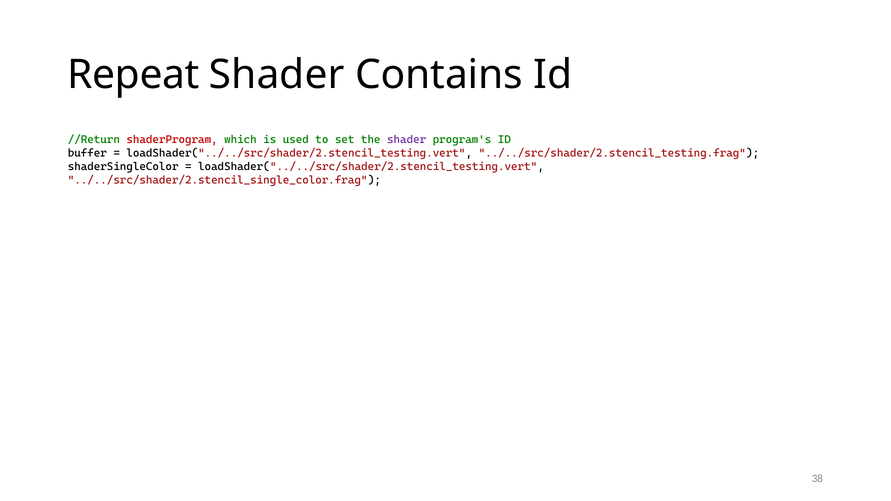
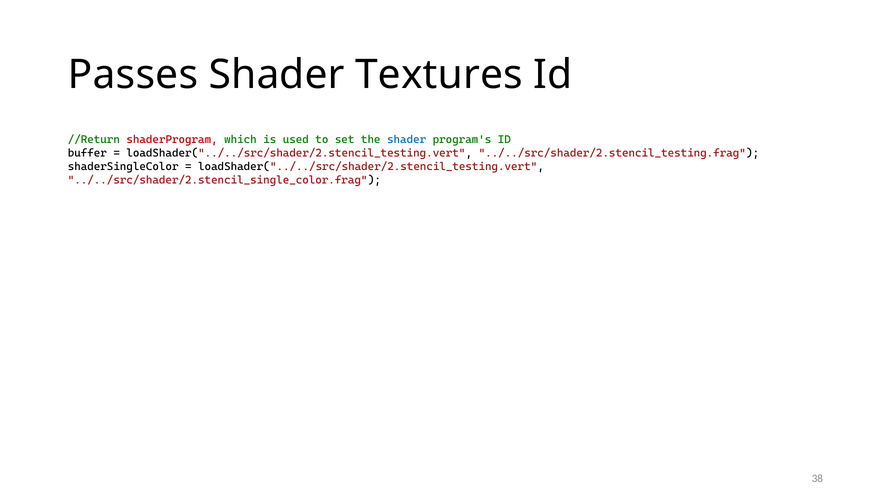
Repeat: Repeat -> Passes
Contains: Contains -> Textures
shader at (407, 140) colour: purple -> blue
